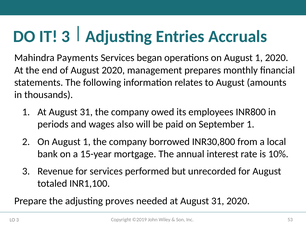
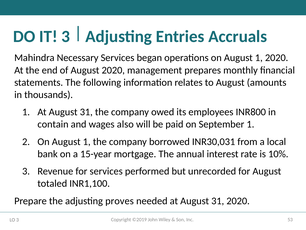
Payments: Payments -> Necessary
periods: periods -> contain
INR30,800: INR30,800 -> INR30,031
